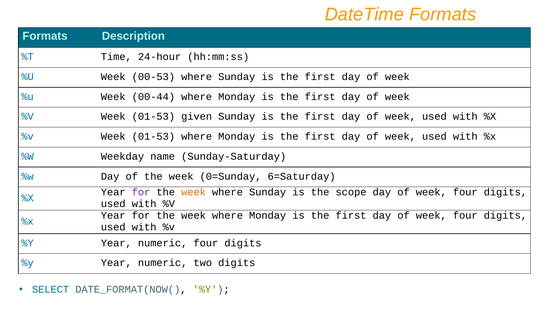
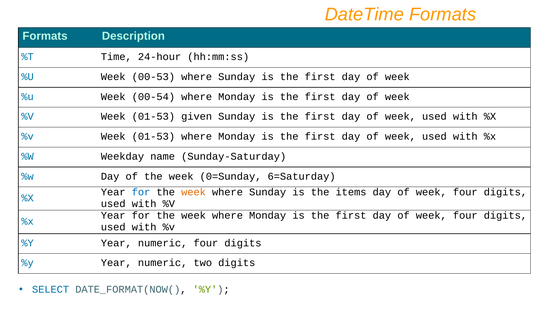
00-44: 00-44 -> 00-54
for at (141, 192) colour: purple -> blue
scope: scope -> items
